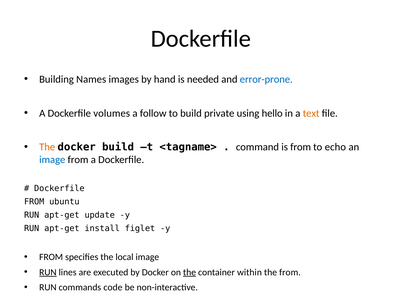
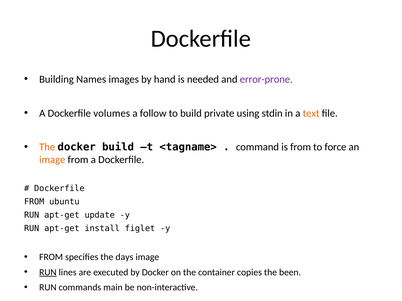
error-prone colour: blue -> purple
hello: hello -> stdin
echo: echo -> force
image at (52, 160) colour: blue -> orange
local: local -> days
the at (190, 273) underline: present -> none
within: within -> copies
the from: from -> been
code: code -> main
